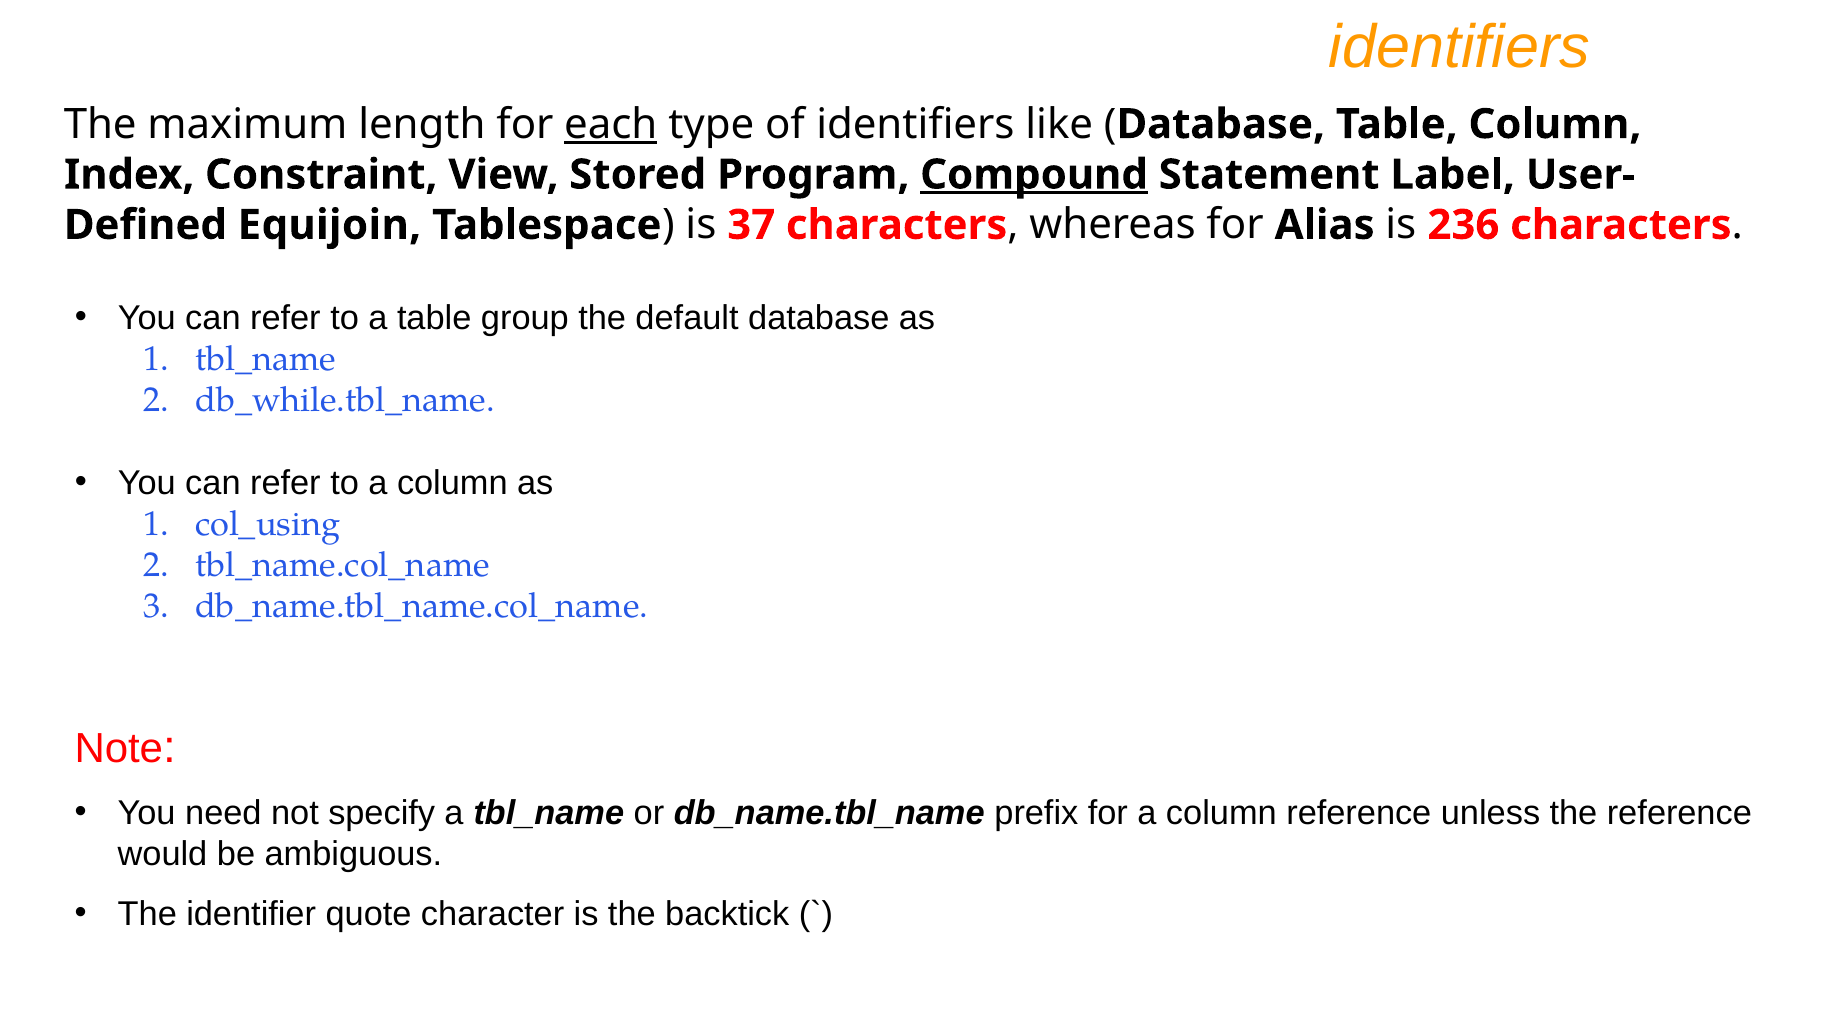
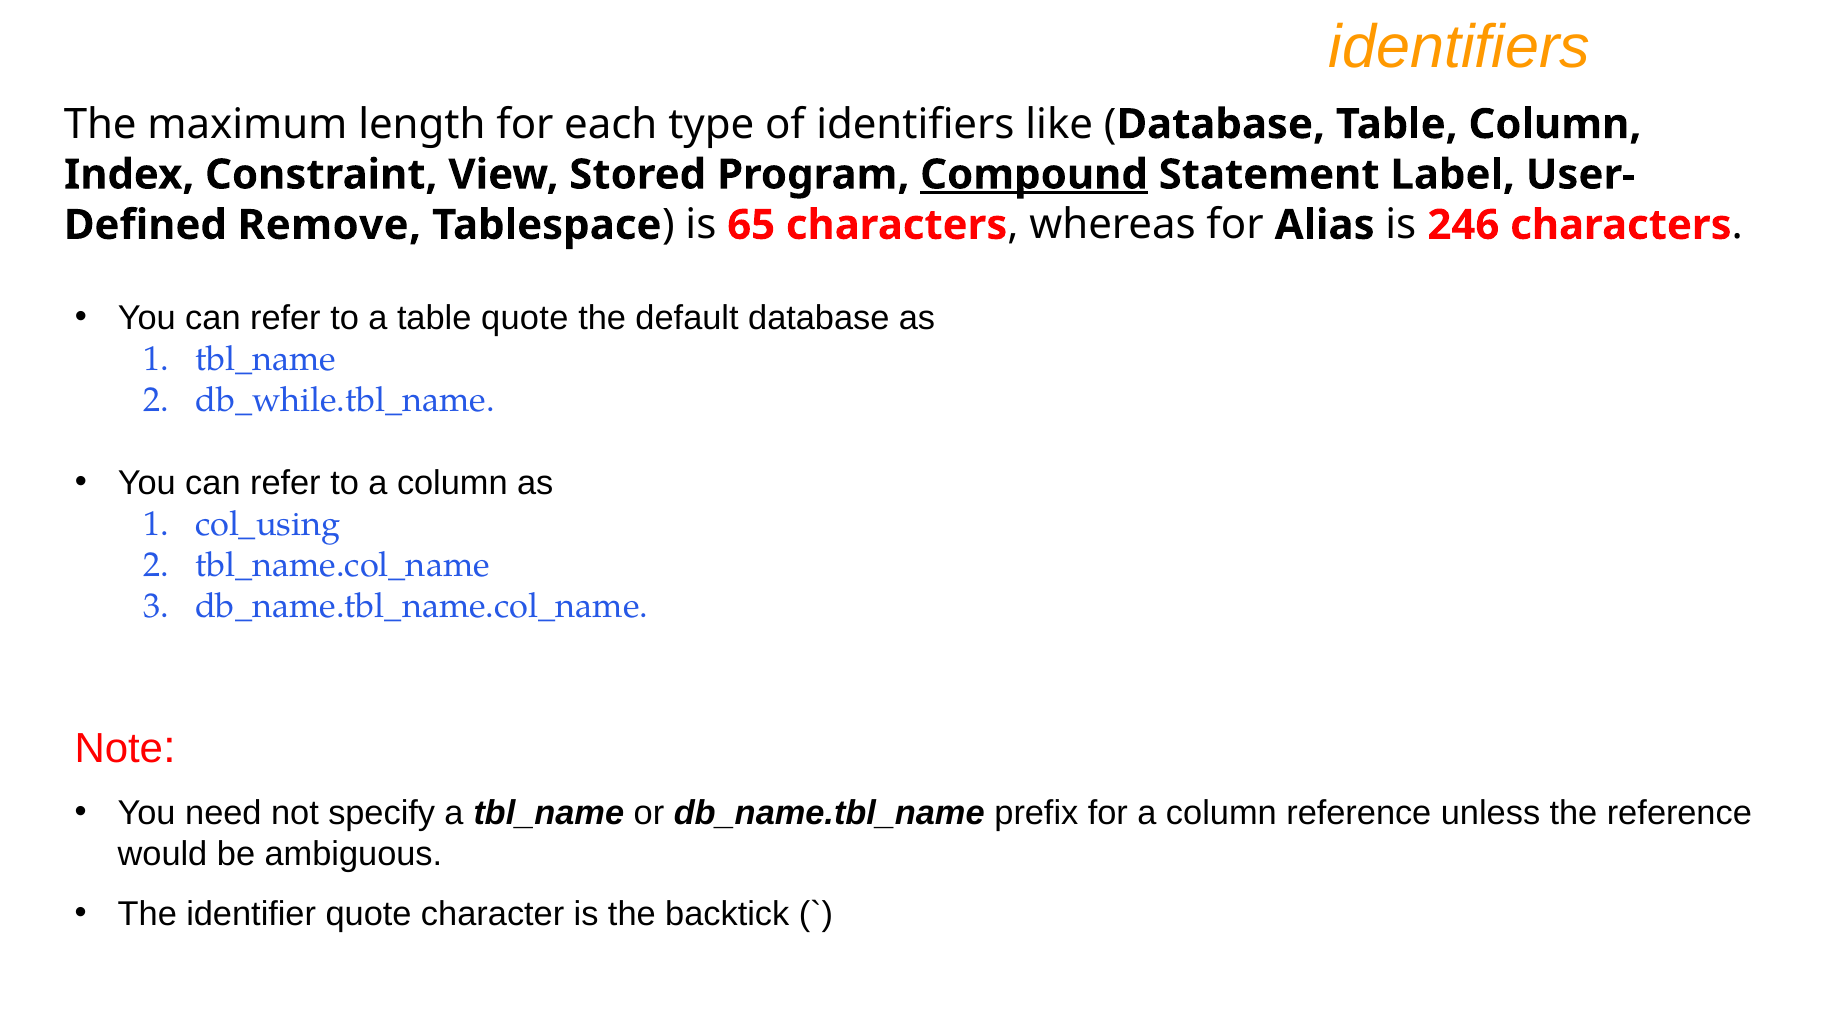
each underline: present -> none
Equijoin: Equijoin -> Remove
37: 37 -> 65
236: 236 -> 246
table group: group -> quote
